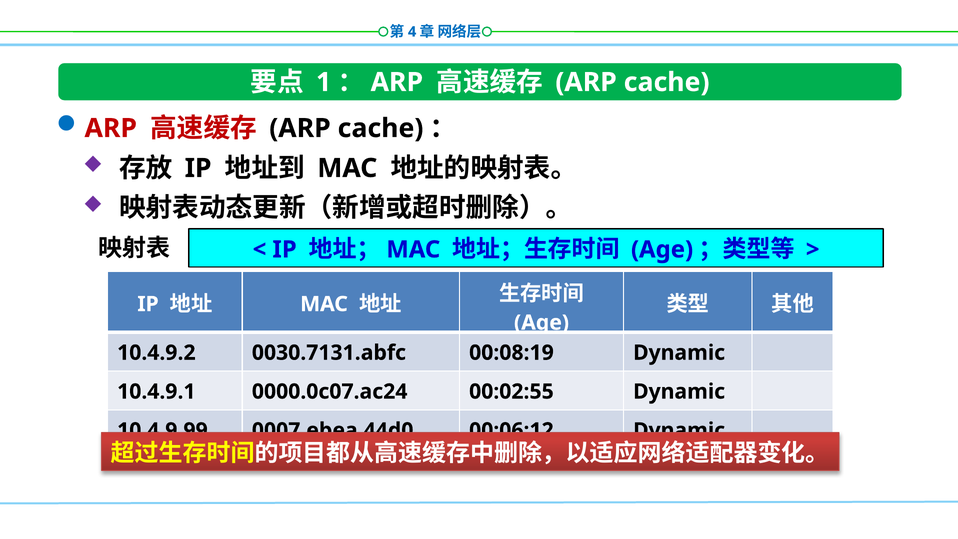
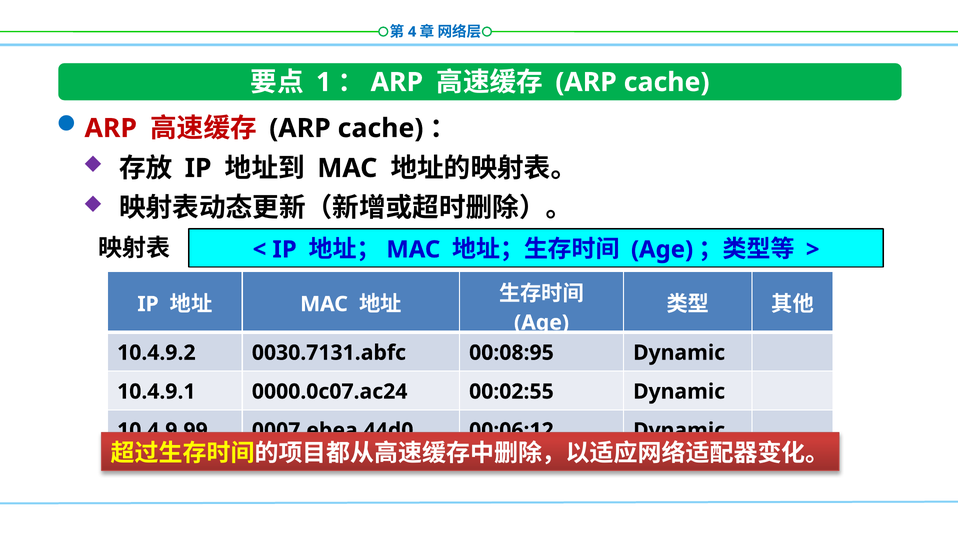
00:08:19: 00:08:19 -> 00:08:95
